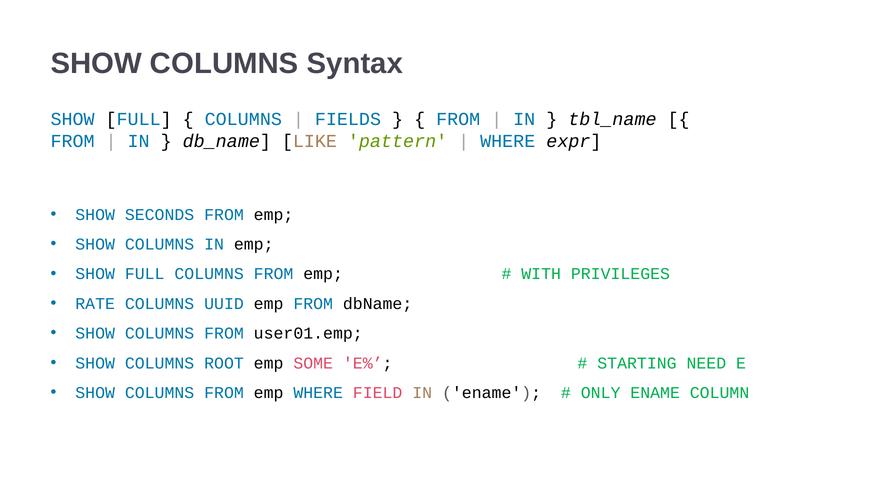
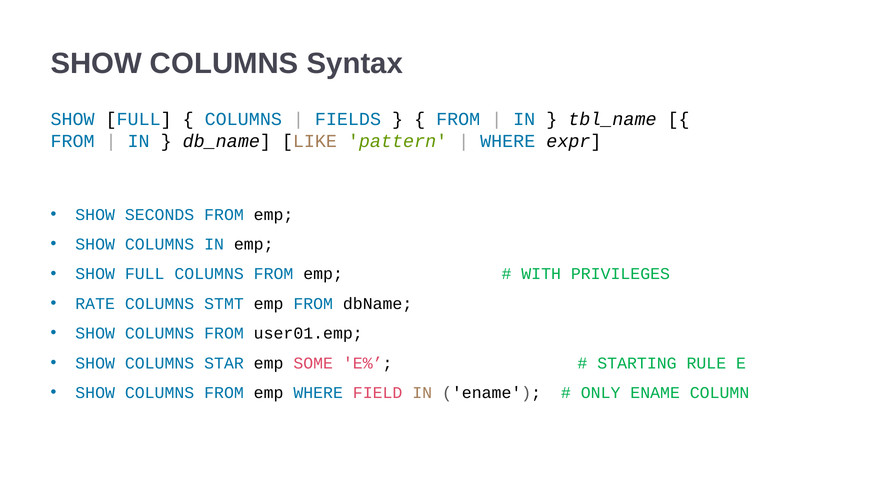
UUID: UUID -> STMT
ROOT: ROOT -> STAR
NEED: NEED -> RULE
